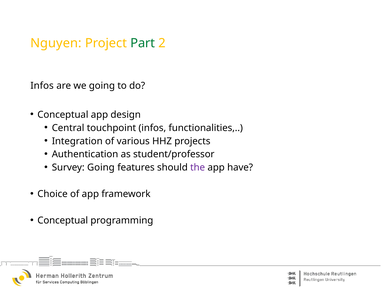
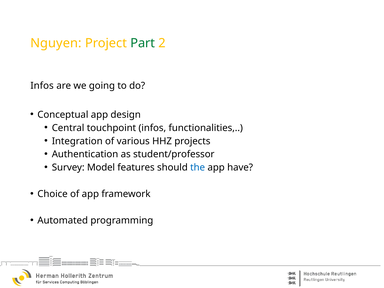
Survey Going: Going -> Model
the colour: purple -> blue
Conceptual at (63, 220): Conceptual -> Automated
